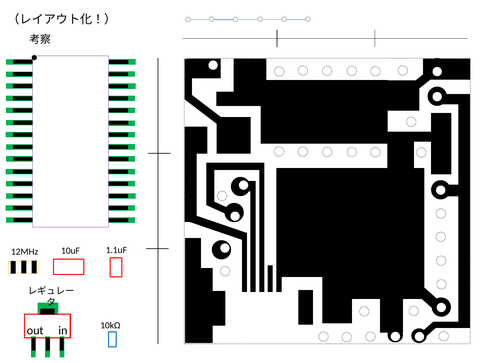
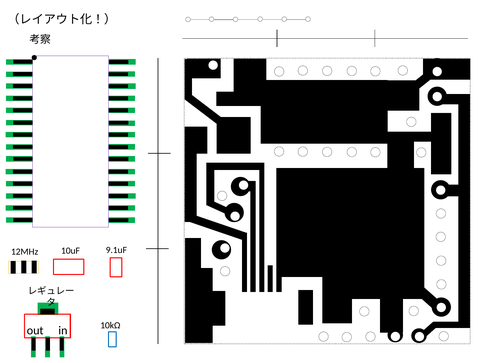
1.1uF: 1.1uF -> 9.1uF
